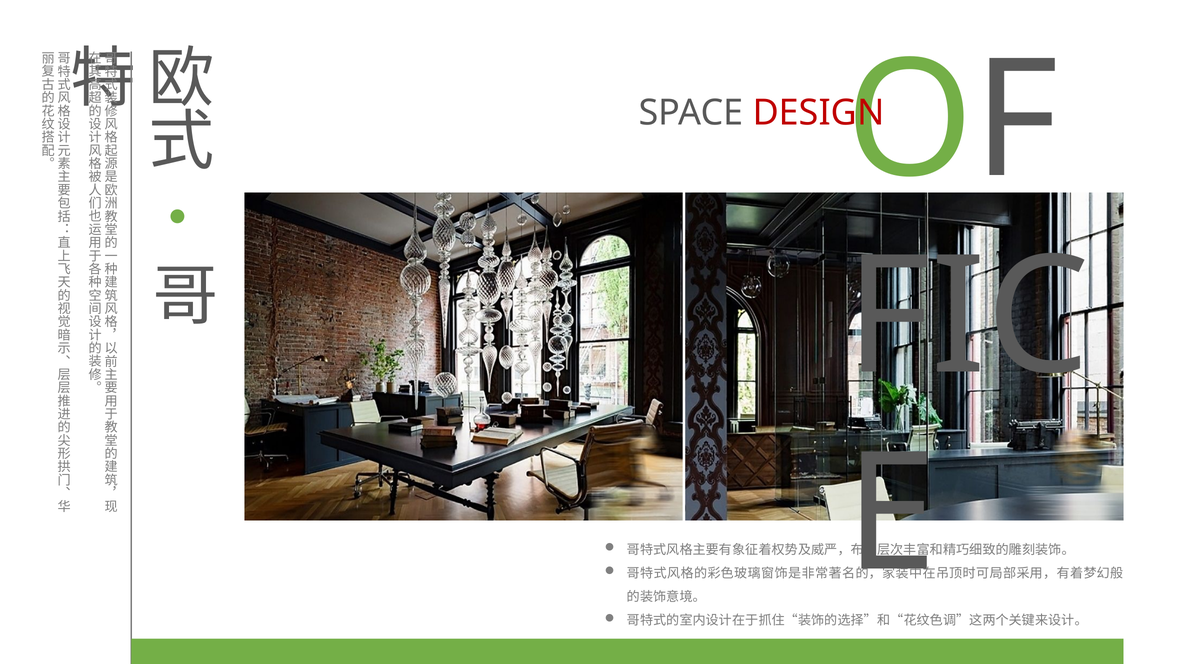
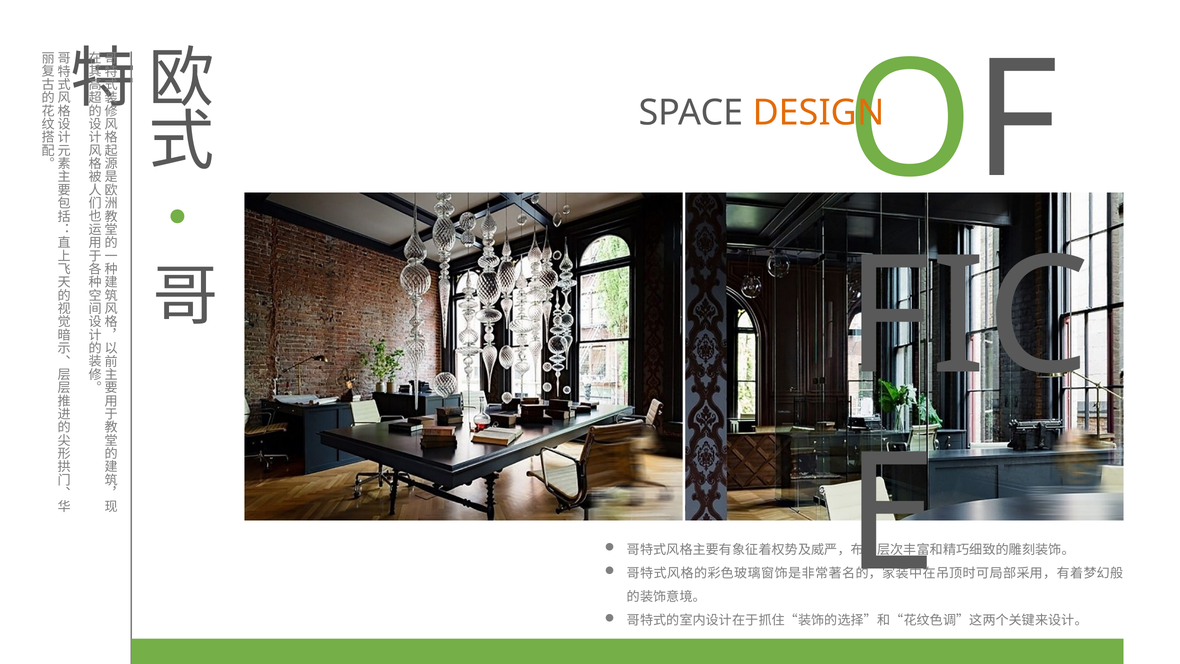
DESIGN colour: red -> orange
